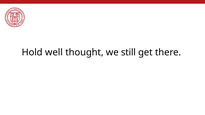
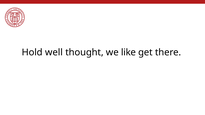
still: still -> like
